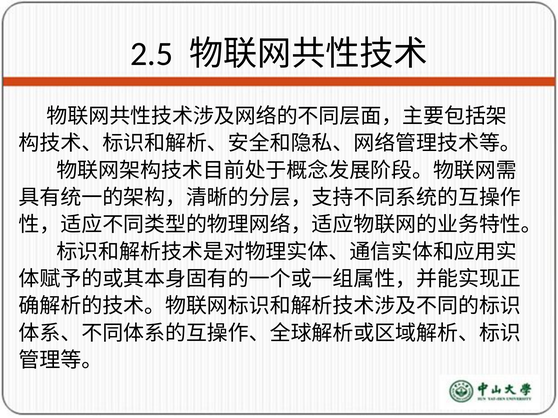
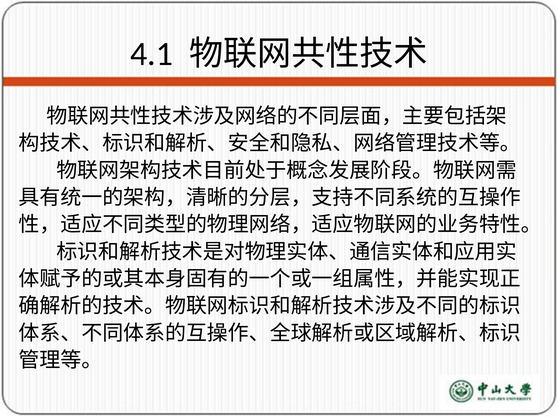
2.5: 2.5 -> 4.1
